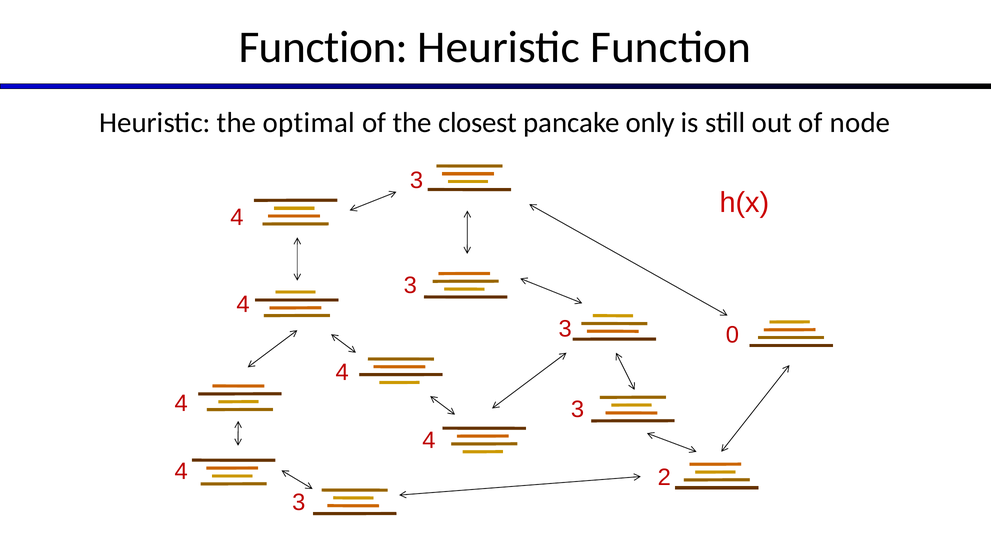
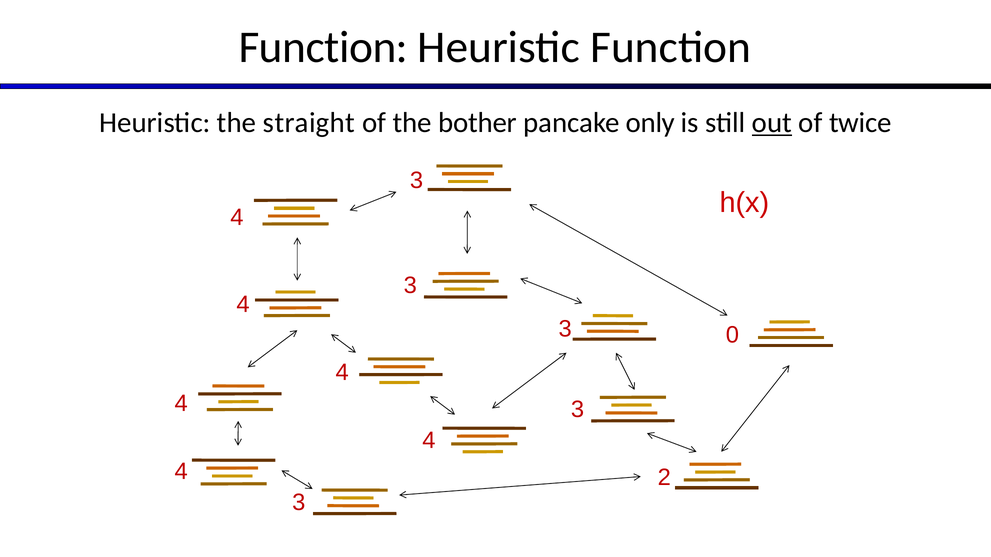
optimal: optimal -> straight
closest: closest -> bother
out underline: none -> present
node: node -> twice
